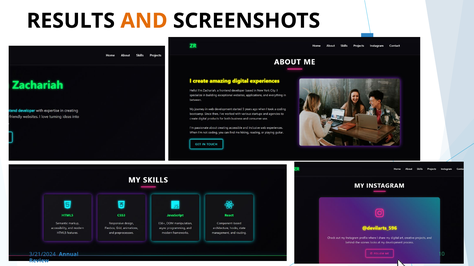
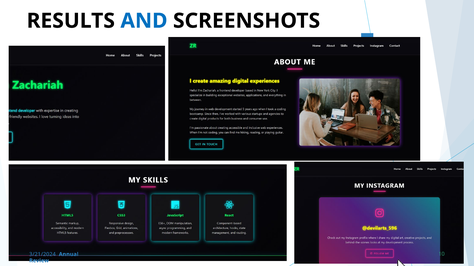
AND colour: orange -> blue
